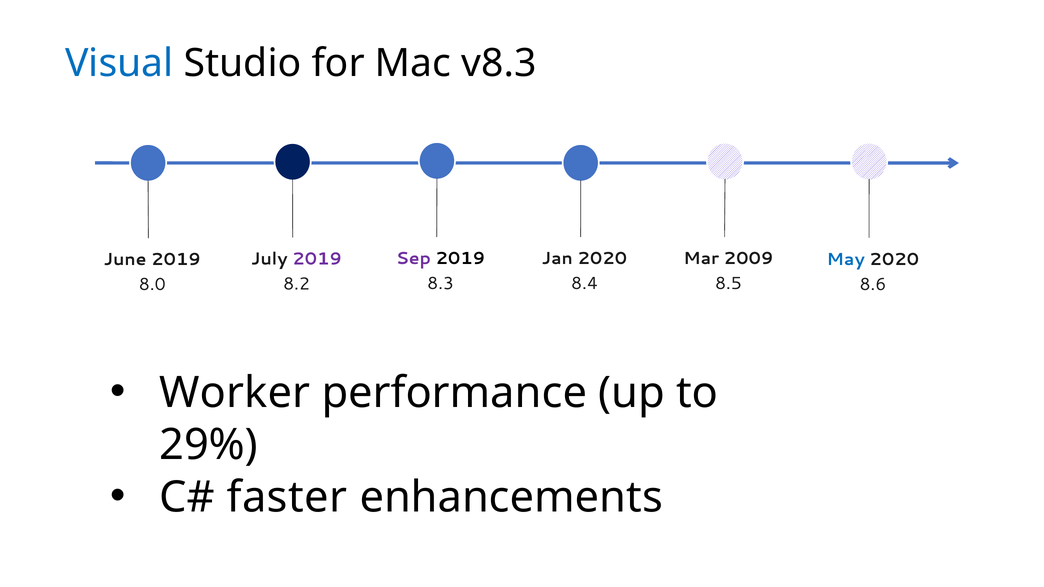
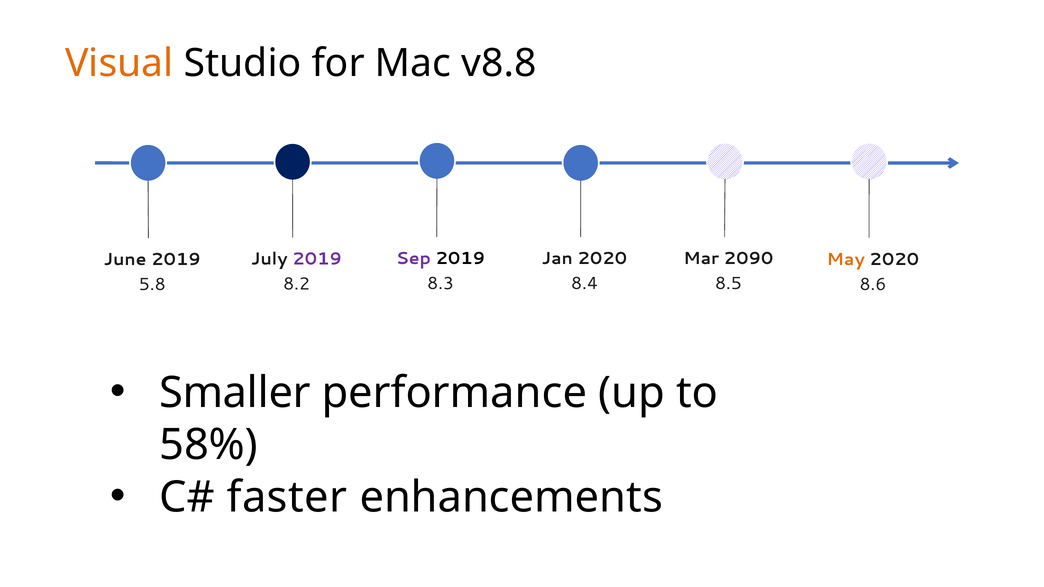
Visual colour: blue -> orange
v8.3: v8.3 -> v8.8
2009: 2009 -> 2090
May colour: blue -> orange
8.0: 8.0 -> 5.8
Worker: Worker -> Smaller
29%: 29% -> 58%
